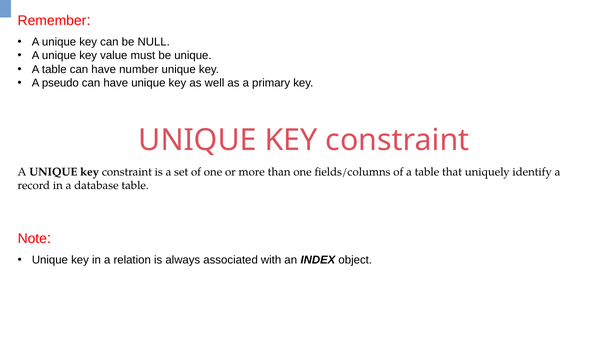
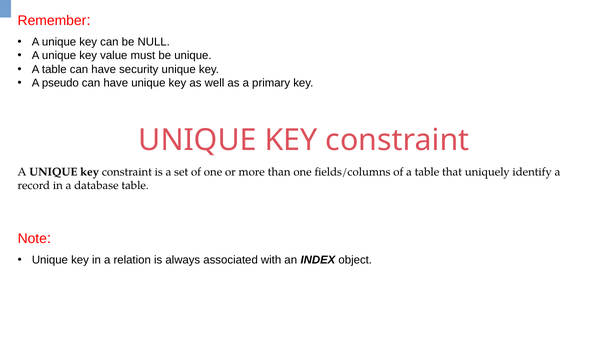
number: number -> security
